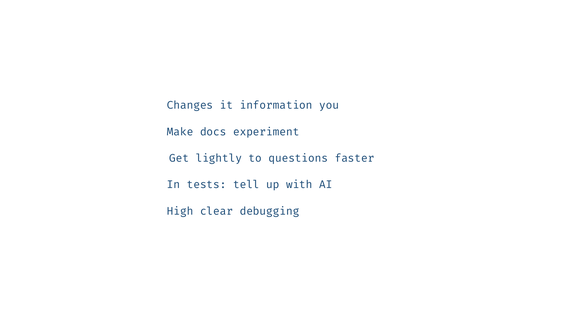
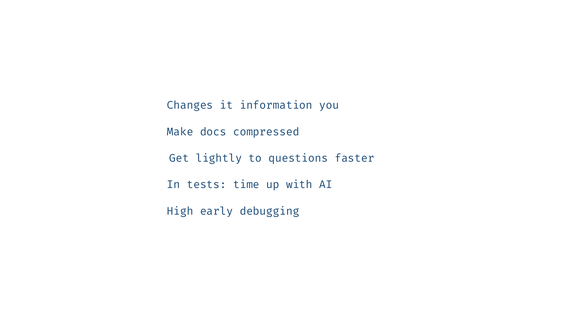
experiment: experiment -> compressed
tell: tell -> time
clear: clear -> early
